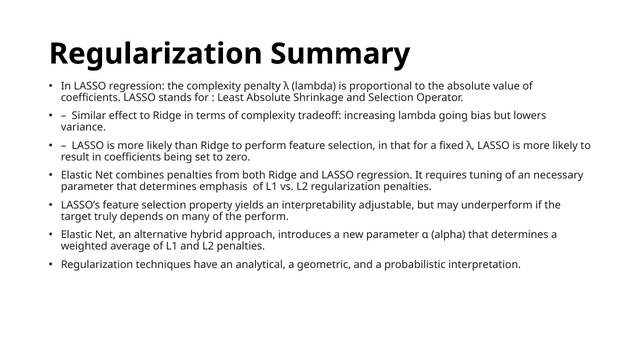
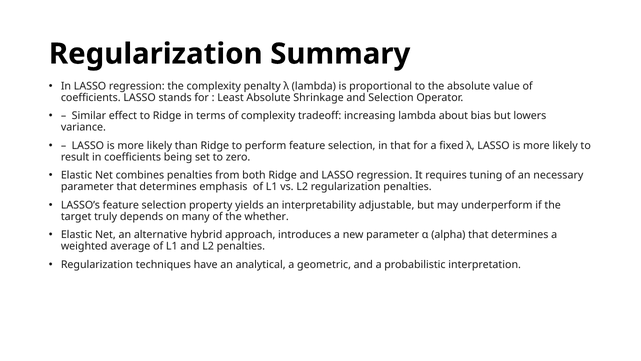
going: going -> about
the perform: perform -> whether
